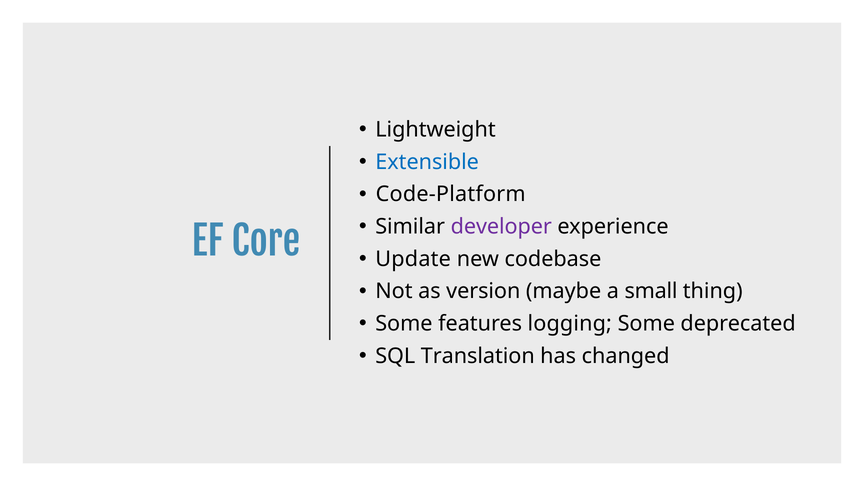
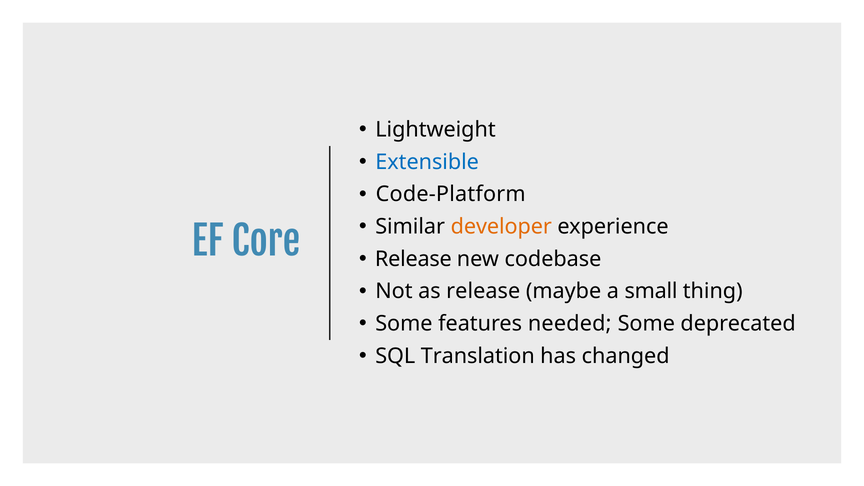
developer colour: purple -> orange
Update at (413, 259): Update -> Release
as version: version -> release
logging: logging -> needed
